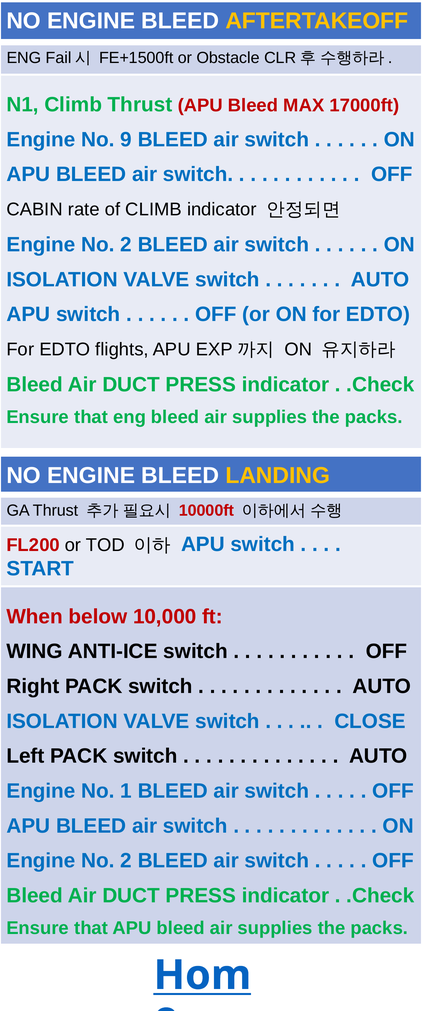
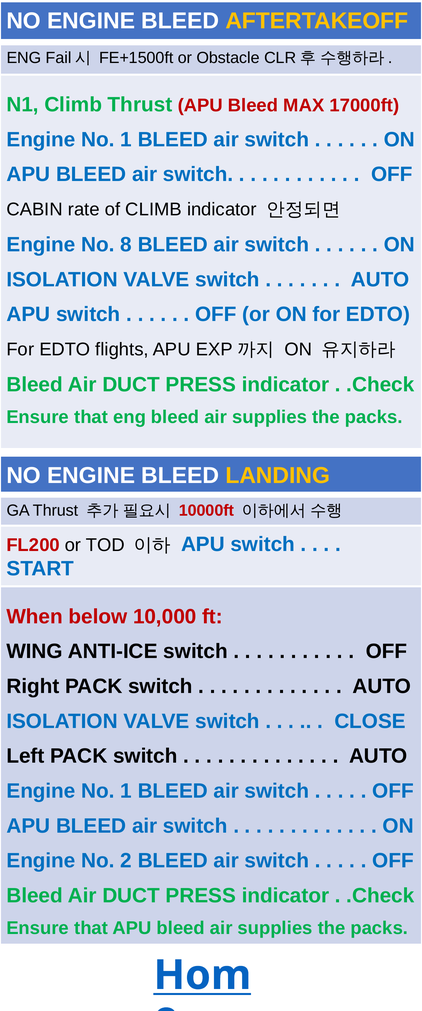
9 at (126, 139): 9 -> 1
2 at (126, 244): 2 -> 8
